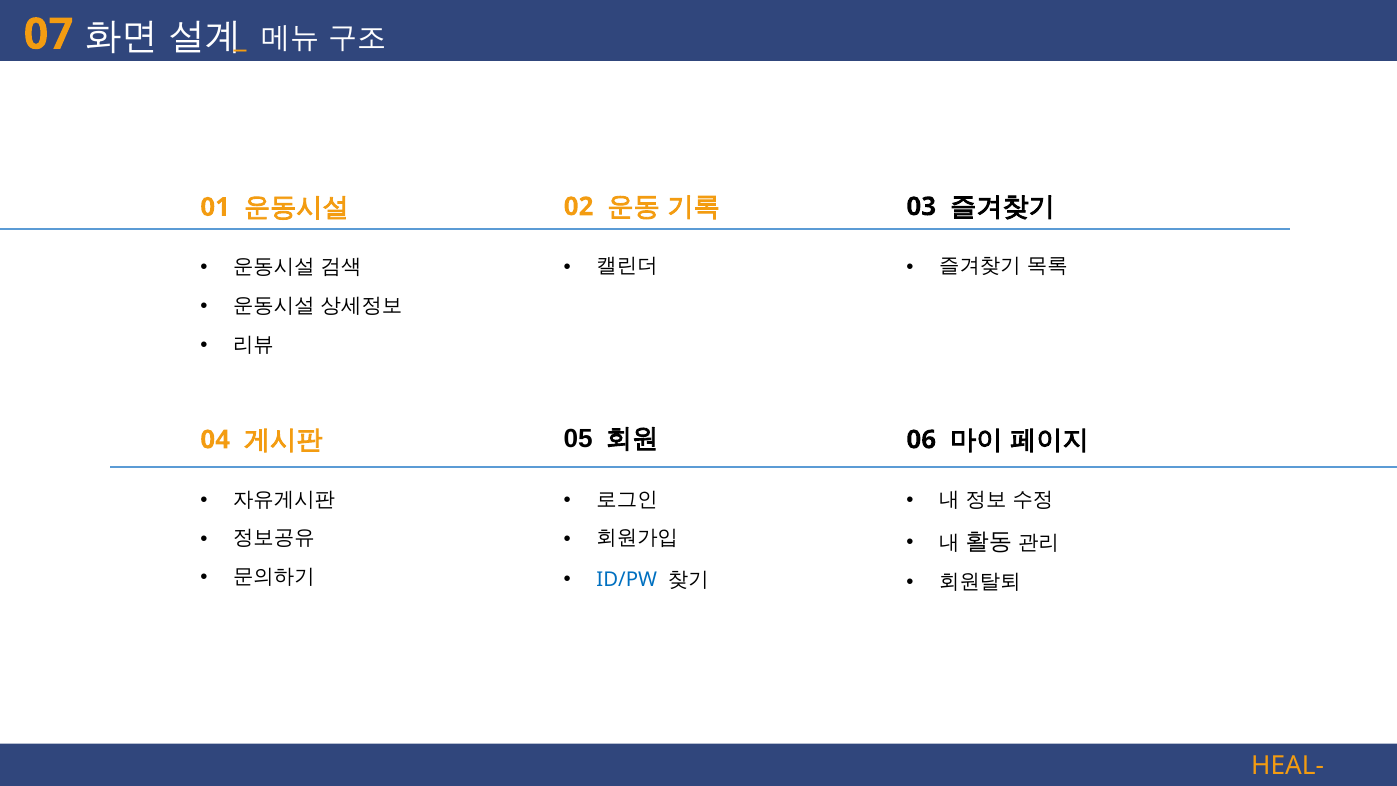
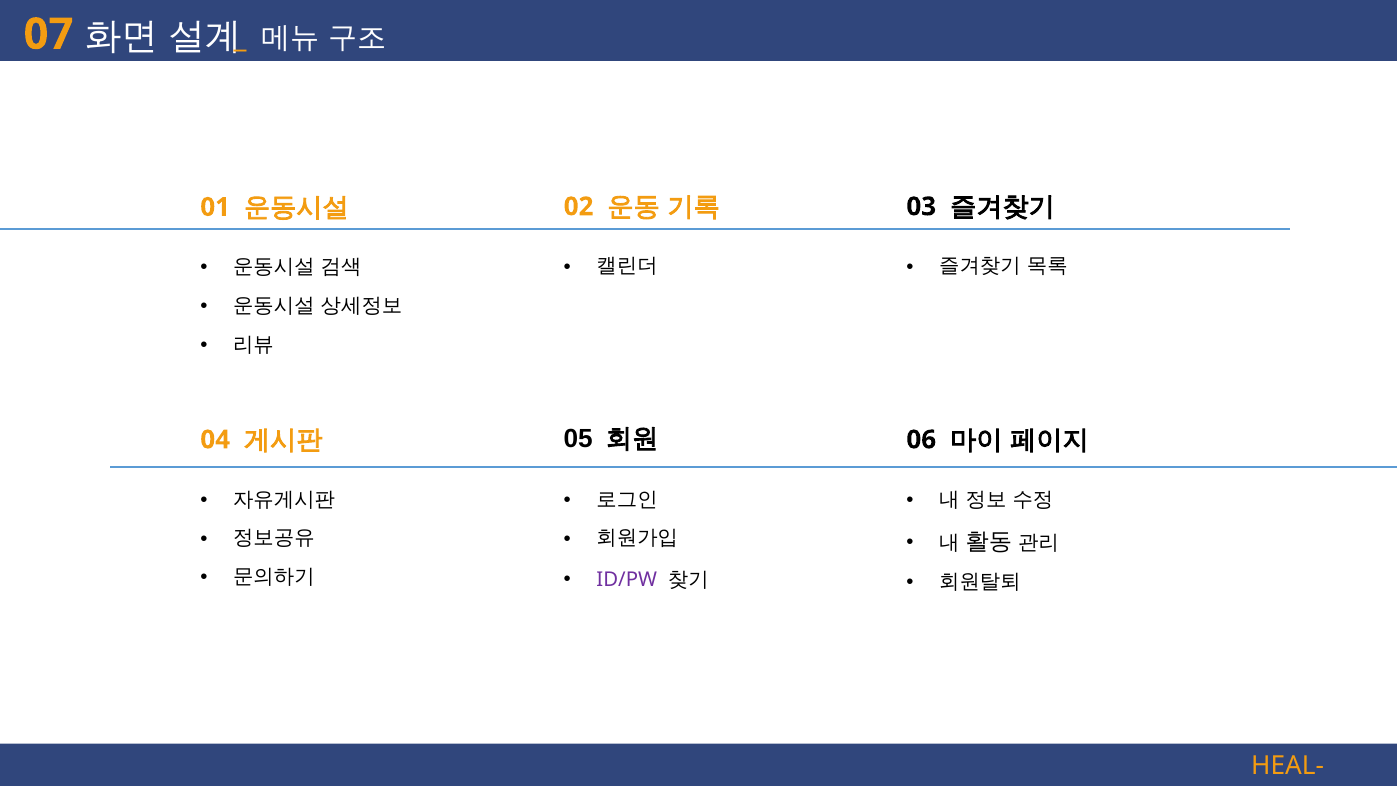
ID/PW colour: blue -> purple
